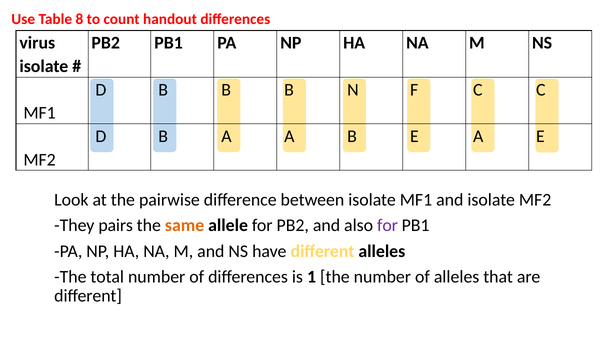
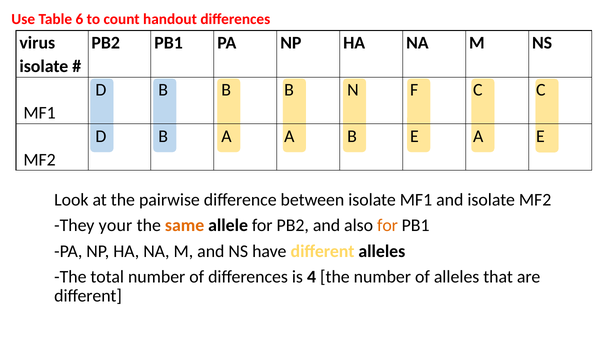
8: 8 -> 6
pairs: pairs -> your
for at (387, 225) colour: purple -> orange
1: 1 -> 4
